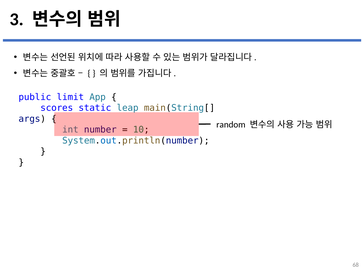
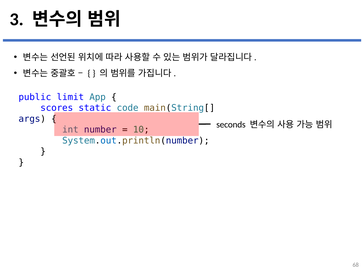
leap: leap -> code
random: random -> seconds
